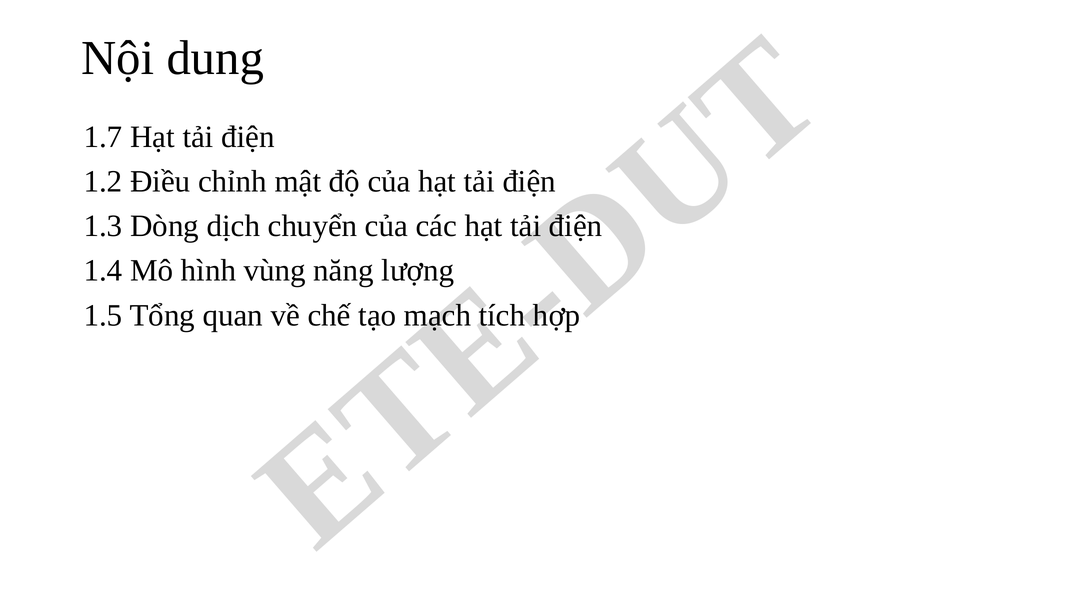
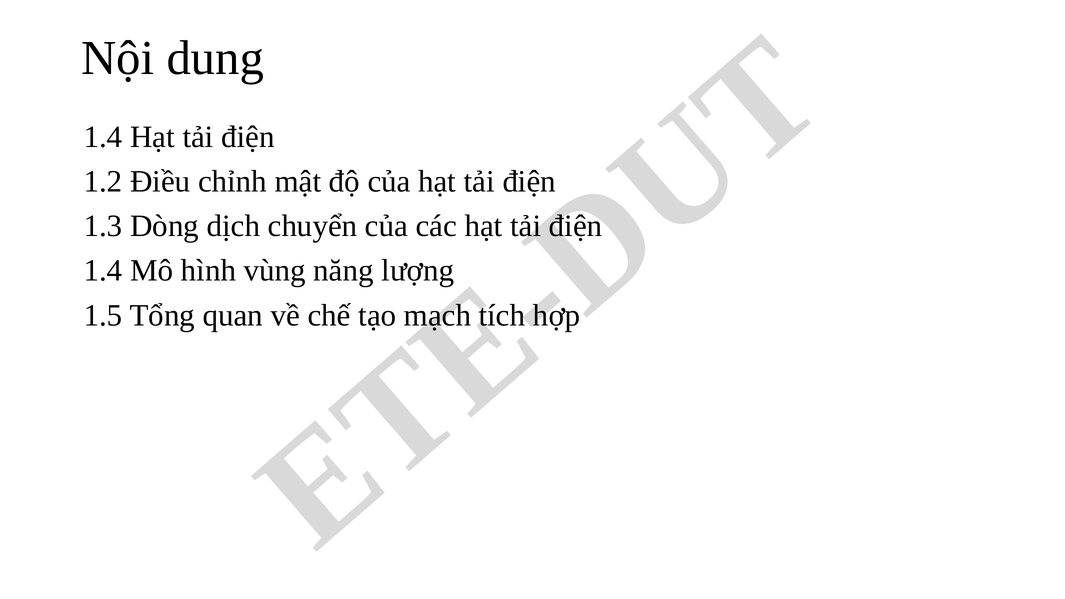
1.7 at (103, 137): 1.7 -> 1.4
